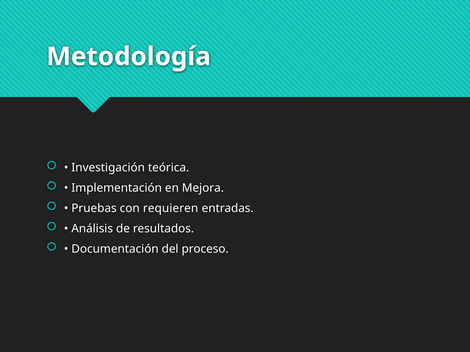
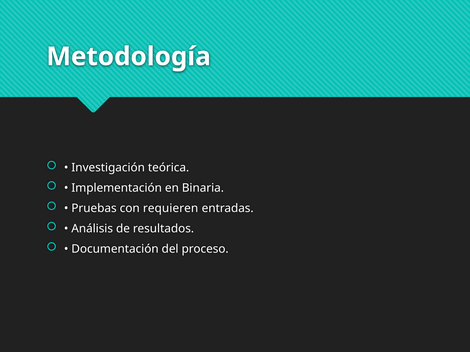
Mejora: Mejora -> Binaria
